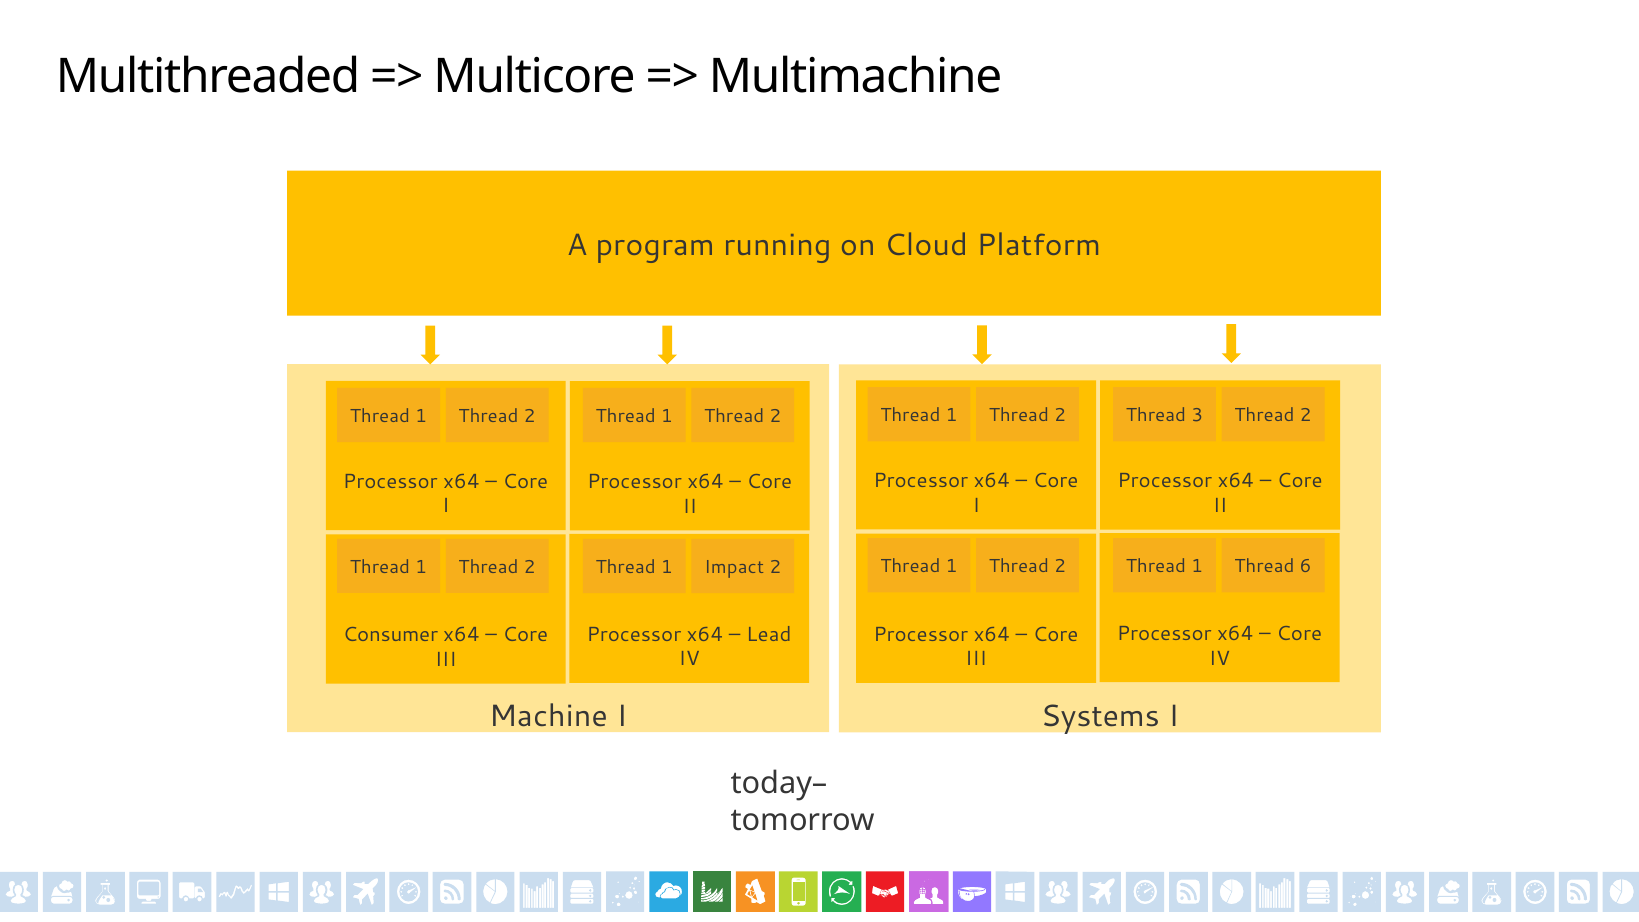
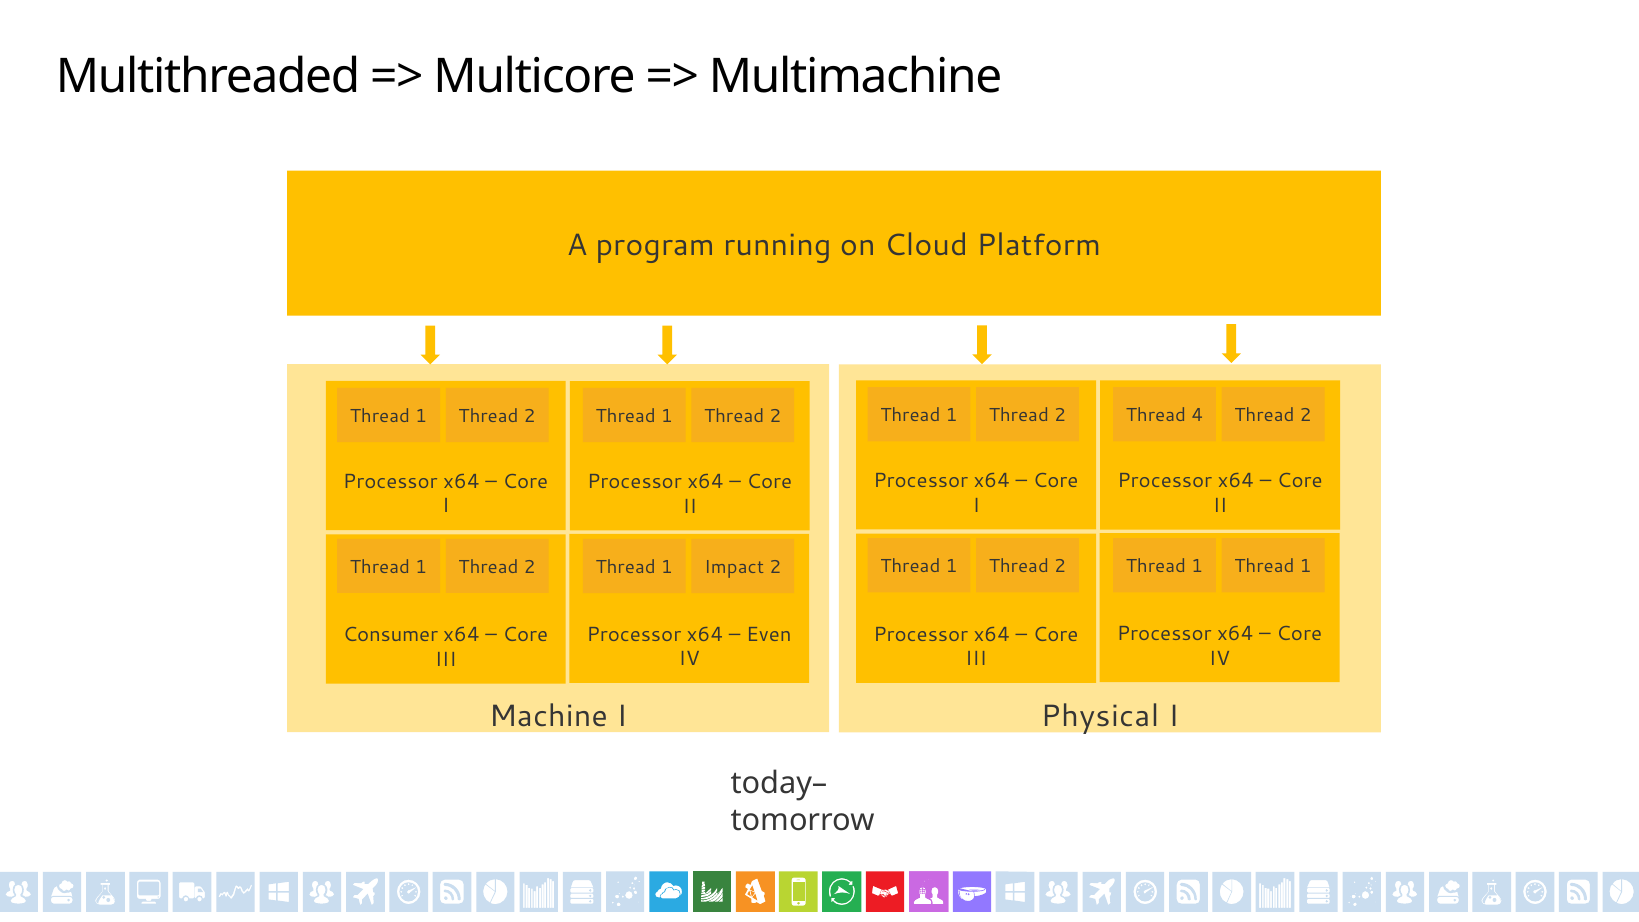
3: 3 -> 4
1 Thread 6: 6 -> 1
Lead: Lead -> Even
Systems: Systems -> Physical
